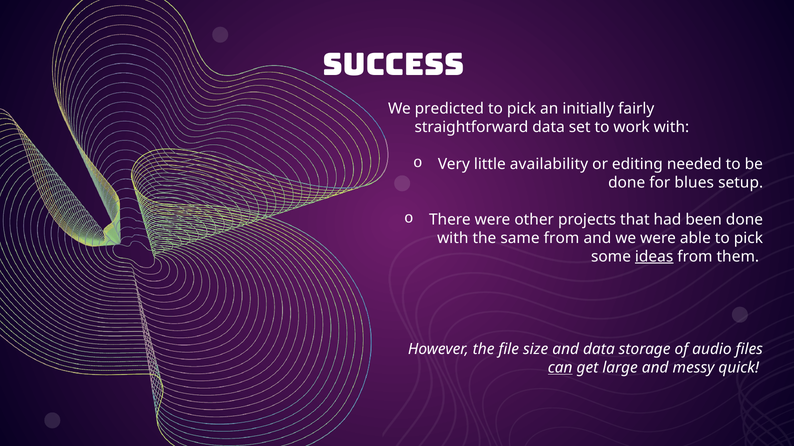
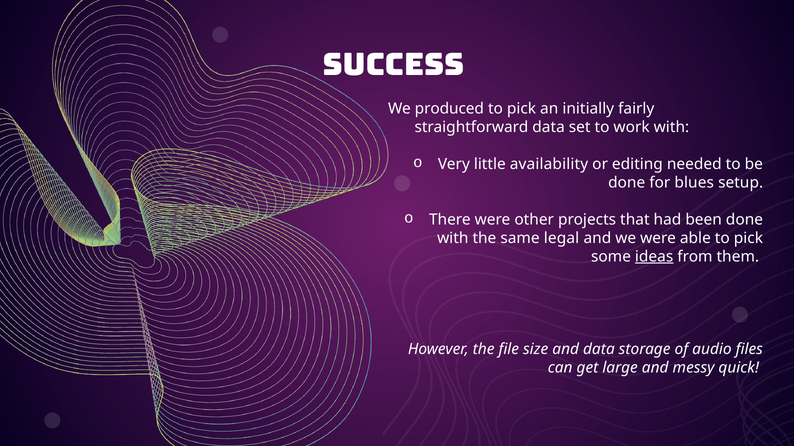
predicted: predicted -> produced
same from: from -> legal
can underline: present -> none
